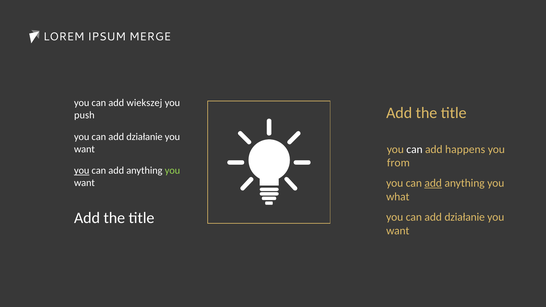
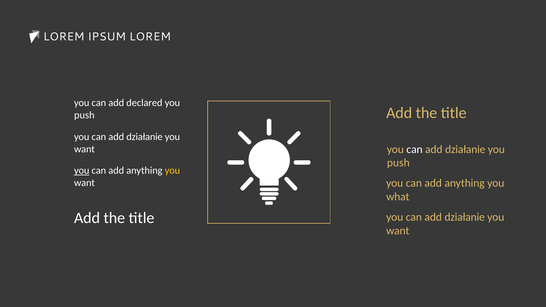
IPSUM MERGE: MERGE -> LOREM
wiekszej: wiekszej -> declared
happens at (465, 149): happens -> działanie
from at (398, 163): from -> push
you at (172, 171) colour: light green -> yellow
add at (433, 183) underline: present -> none
